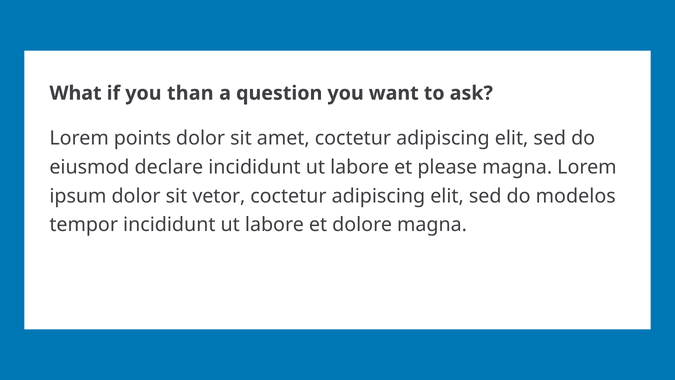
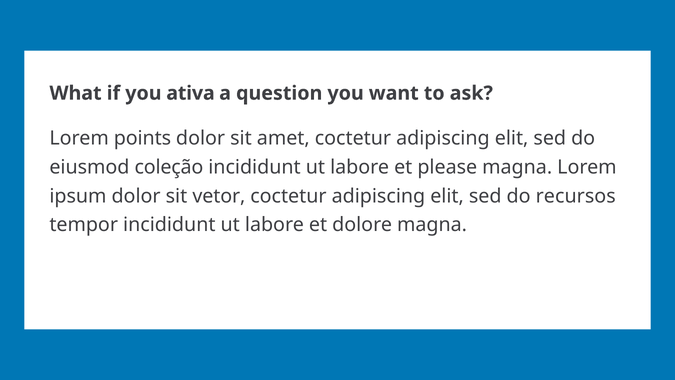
than: than -> ativa
declare: declare -> coleção
modelos: modelos -> recursos
